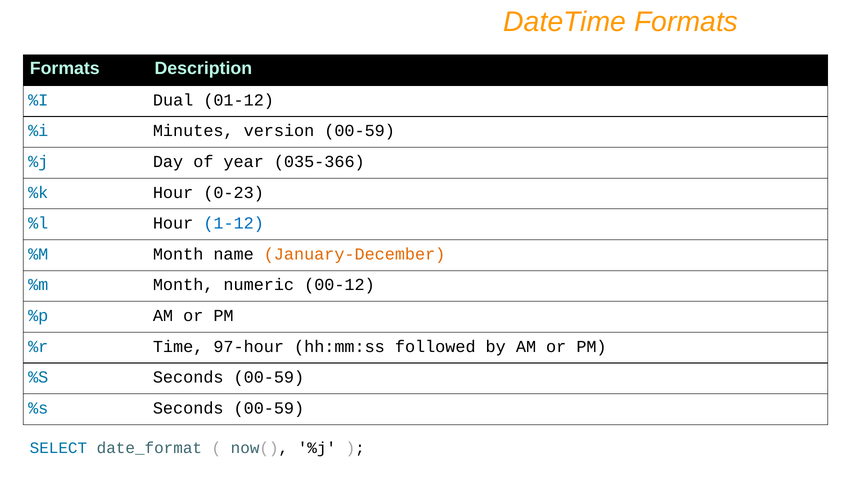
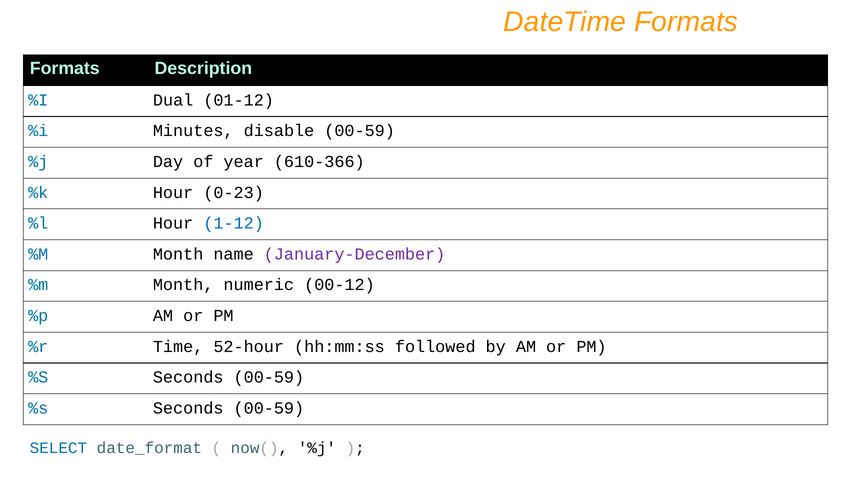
version: version -> disable
035-366: 035-366 -> 610-366
January-December colour: orange -> purple
97-hour: 97-hour -> 52-hour
